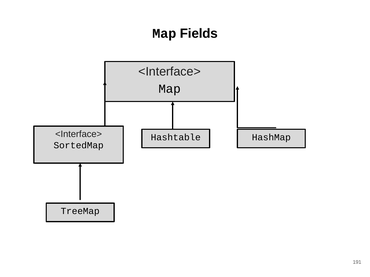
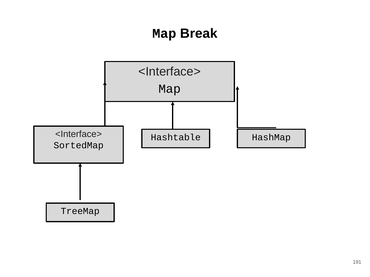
Fields: Fields -> Break
